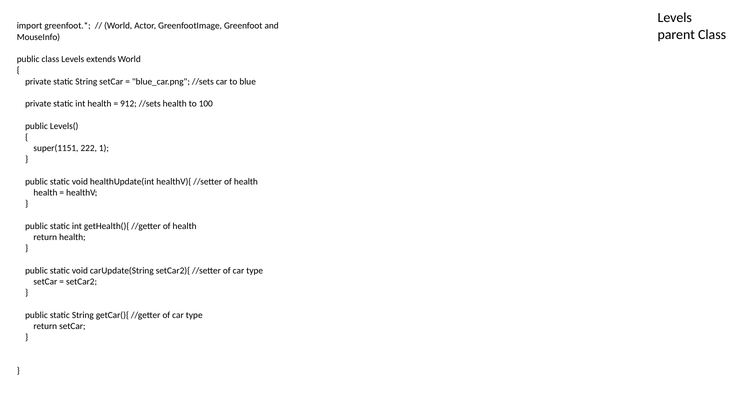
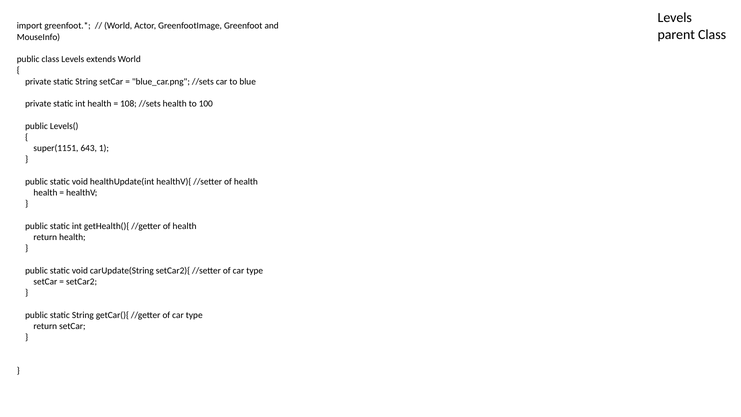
912: 912 -> 108
222: 222 -> 643
